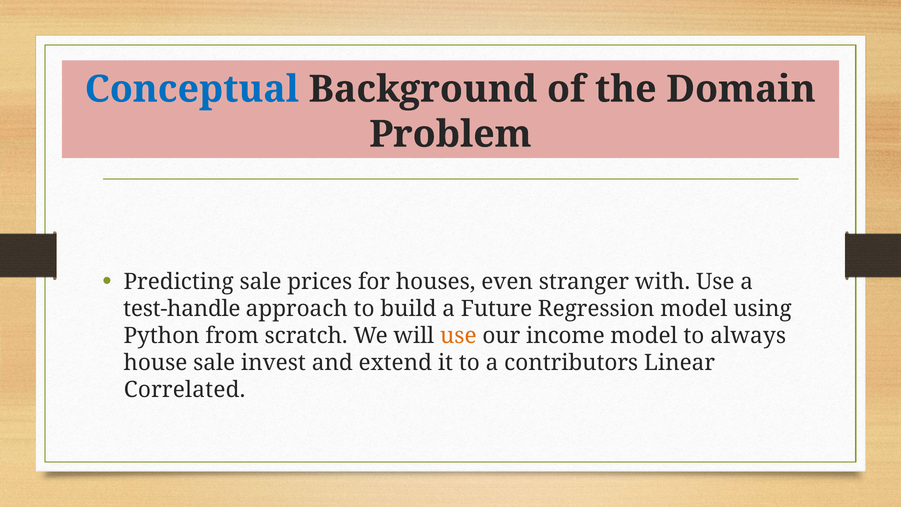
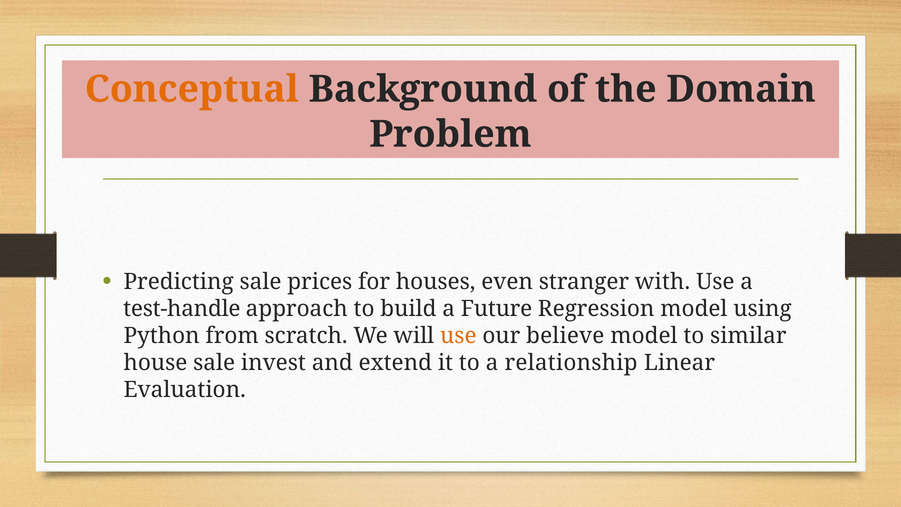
Conceptual colour: blue -> orange
income: income -> believe
always: always -> similar
contributors: contributors -> relationship
Correlated: Correlated -> Evaluation
